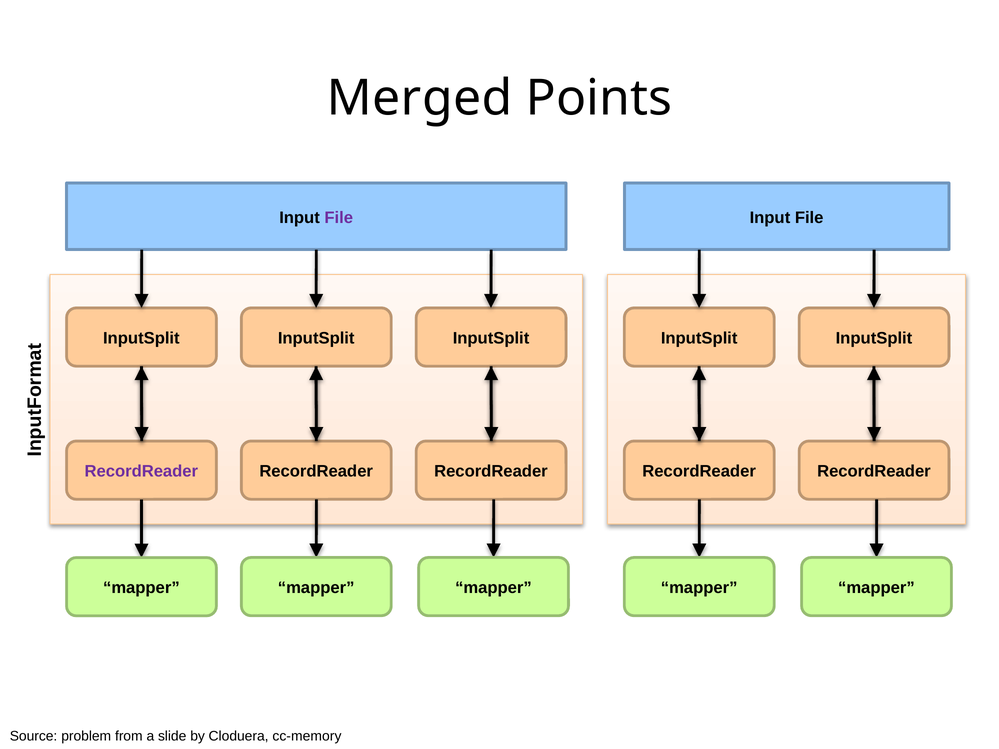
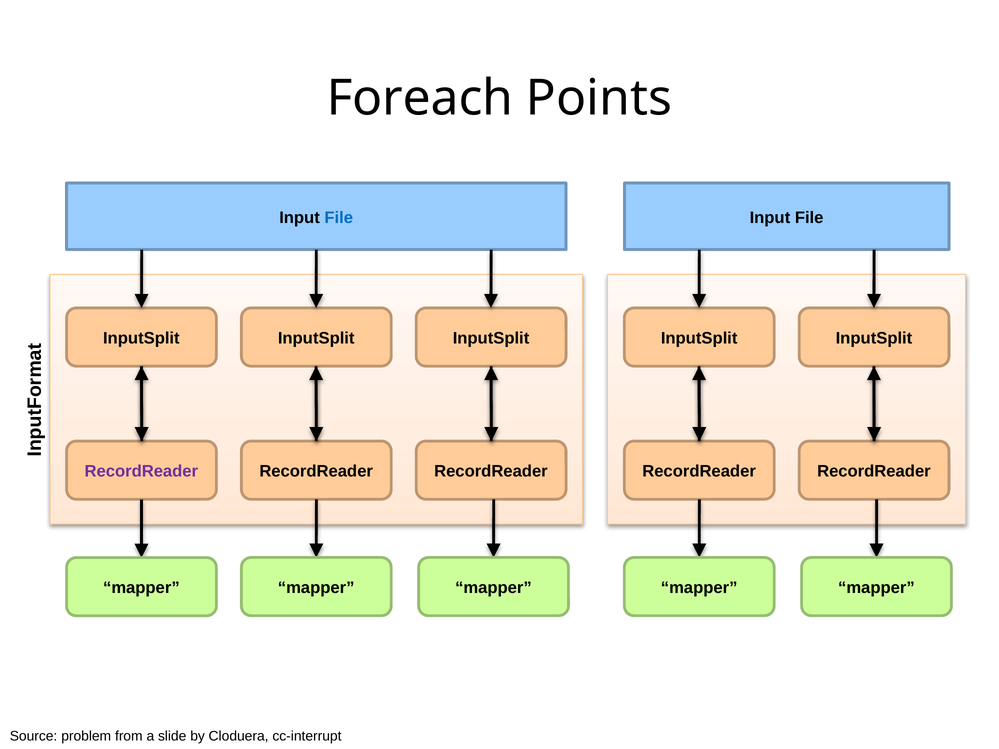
Merged: Merged -> Foreach
File at (339, 218) colour: purple -> blue
cc-memory: cc-memory -> cc-interrupt
